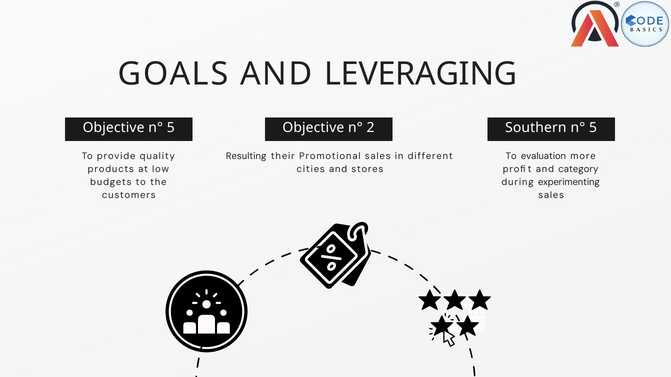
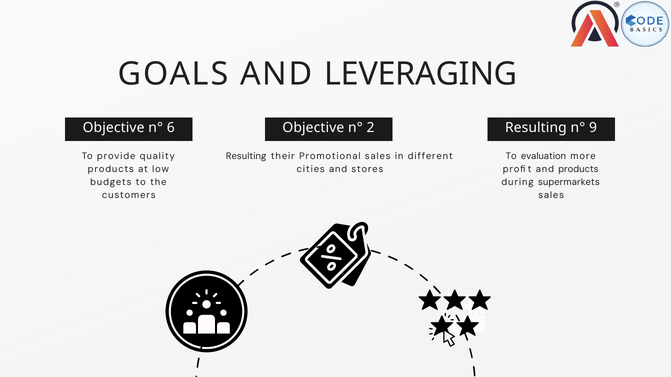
Objective n° 5: 5 -> 6
2 Southern: Southern -> Resulting
5 at (593, 128): 5 -> 9
and category: category -> products
experimenting: experimenting -> supermarkets
